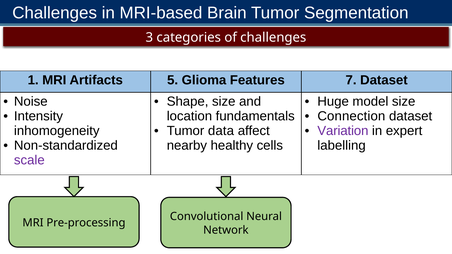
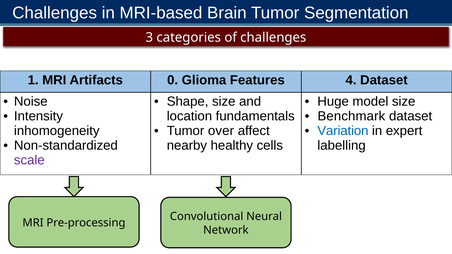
5: 5 -> 0
7: 7 -> 4
Connection: Connection -> Benchmark
data: data -> over
Variation colour: purple -> blue
